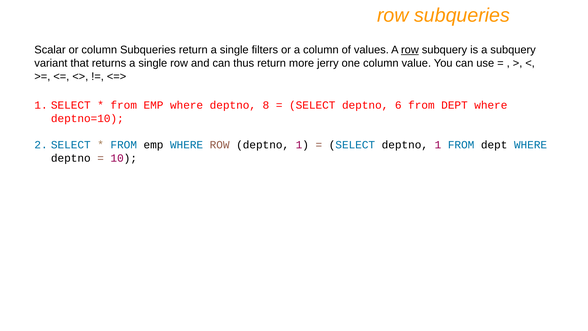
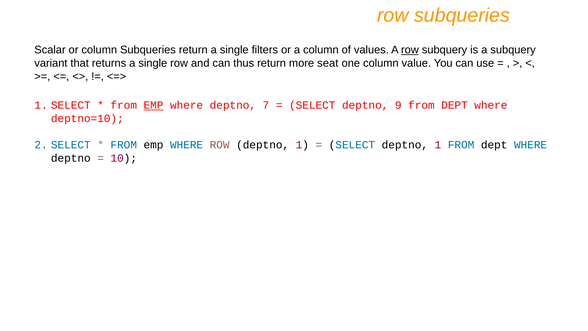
jerry: jerry -> seat
EMP at (153, 105) underline: none -> present
8: 8 -> 7
6: 6 -> 9
